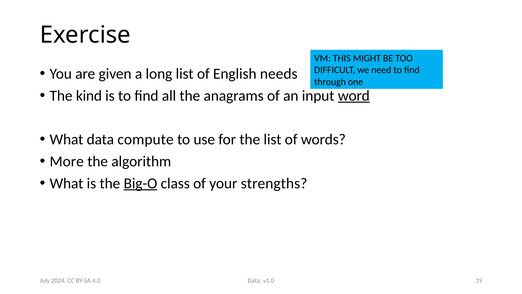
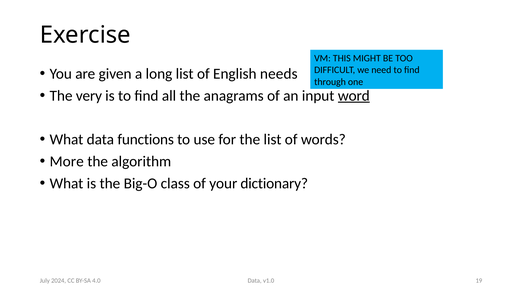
kind: kind -> very
compute: compute -> functions
Big-O underline: present -> none
strengths: strengths -> dictionary
